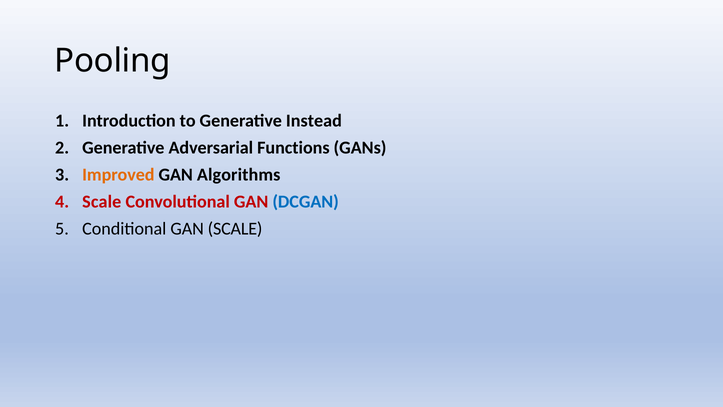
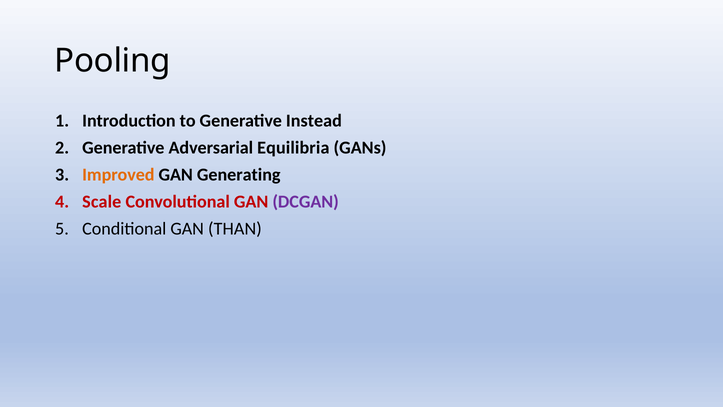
Functions: Functions -> Equilibria
Algorithms: Algorithms -> Generating
DCGAN colour: blue -> purple
GAN SCALE: SCALE -> THAN
